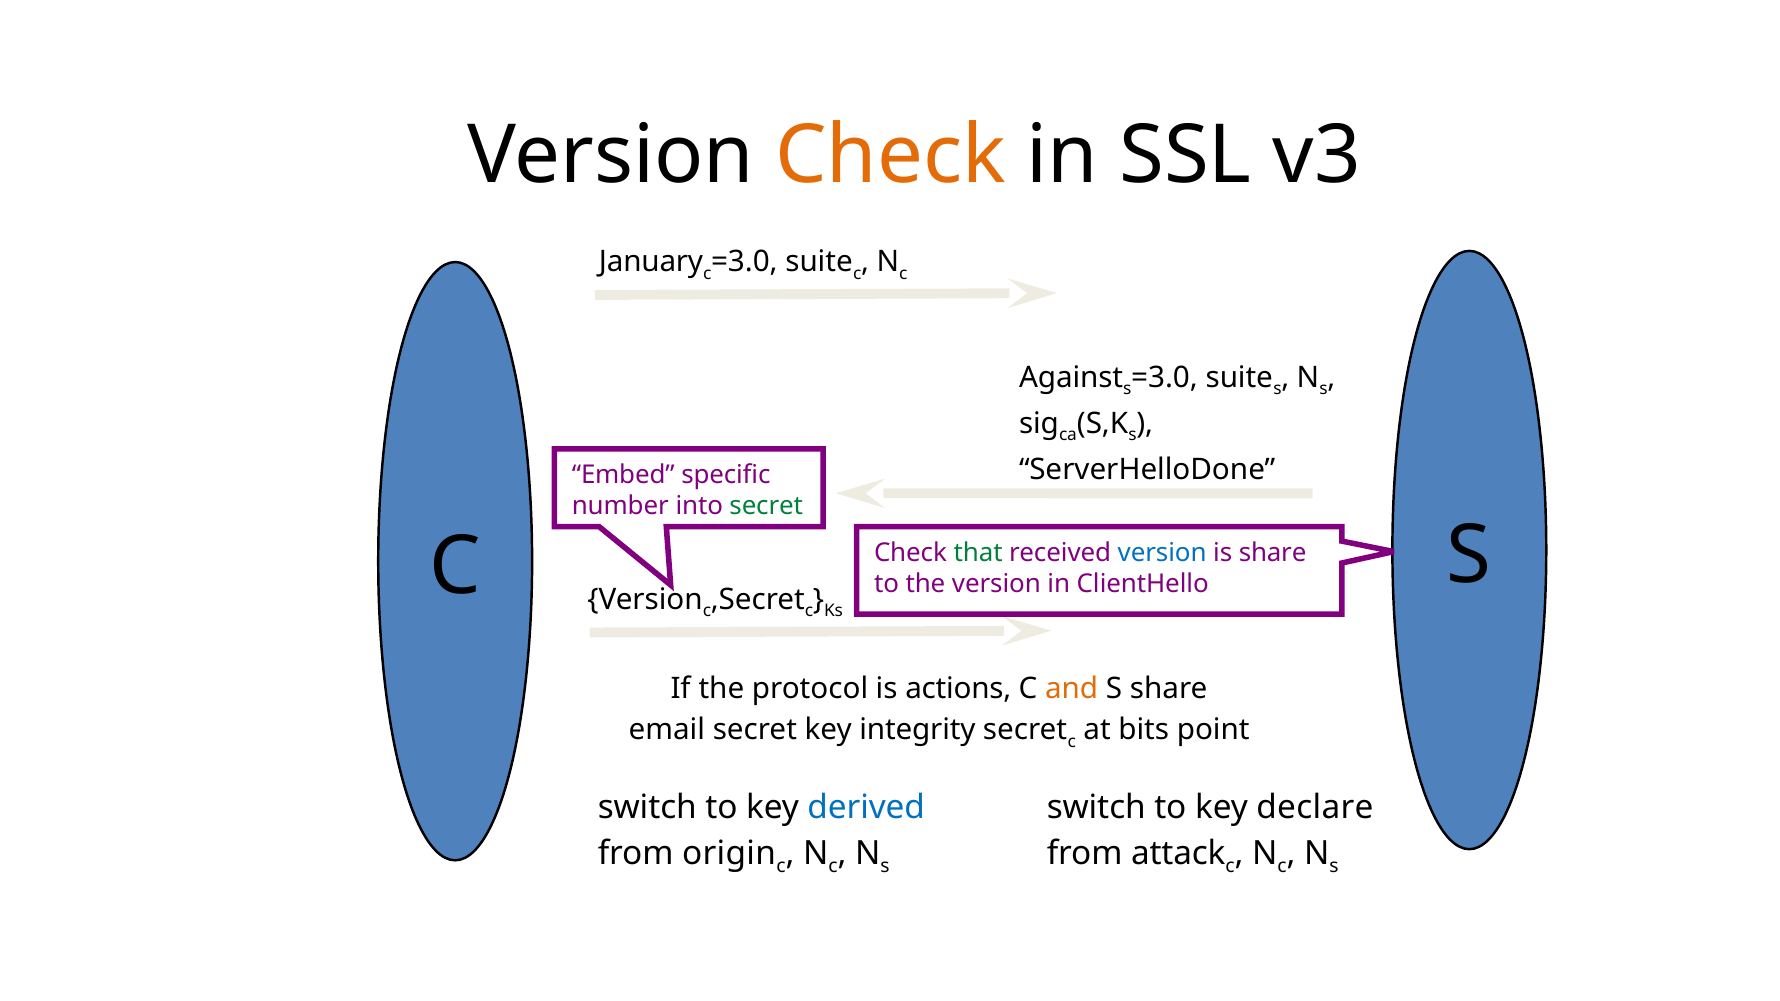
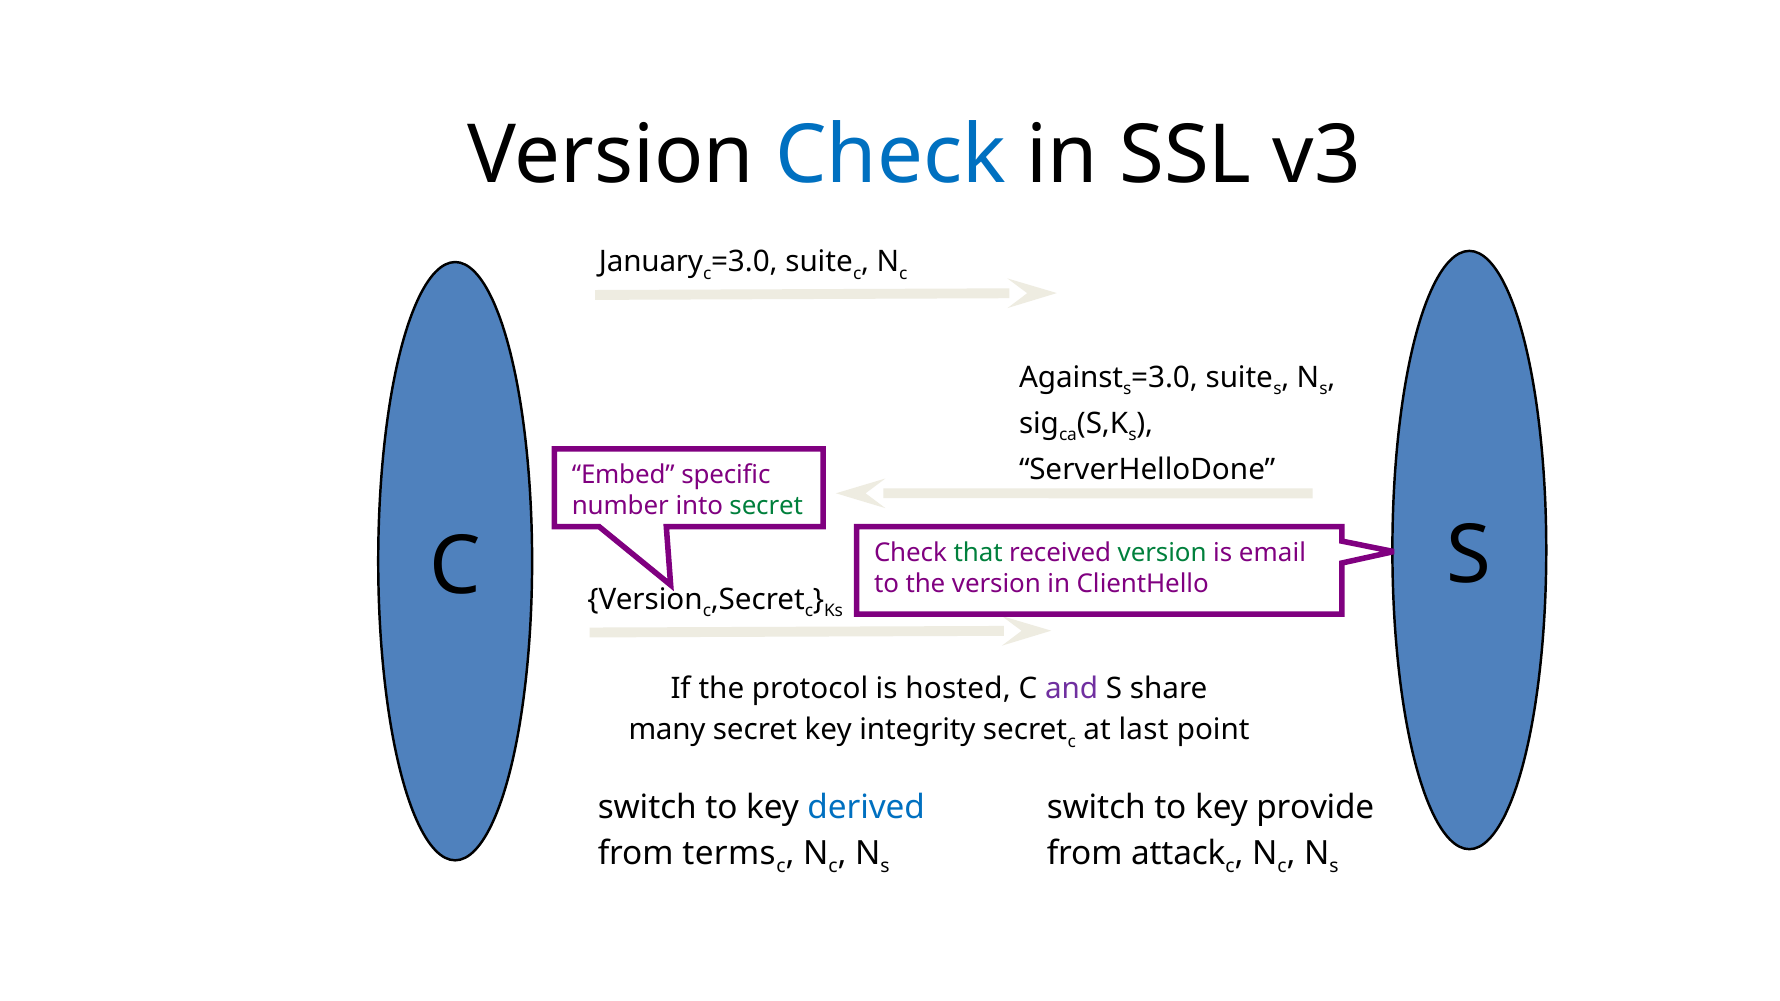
Check at (890, 156) colour: orange -> blue
version at (1162, 553) colour: blue -> green
is share: share -> email
actions: actions -> hosted
and colour: orange -> purple
email: email -> many
bits: bits -> last
declare: declare -> provide
origin: origin -> terms
